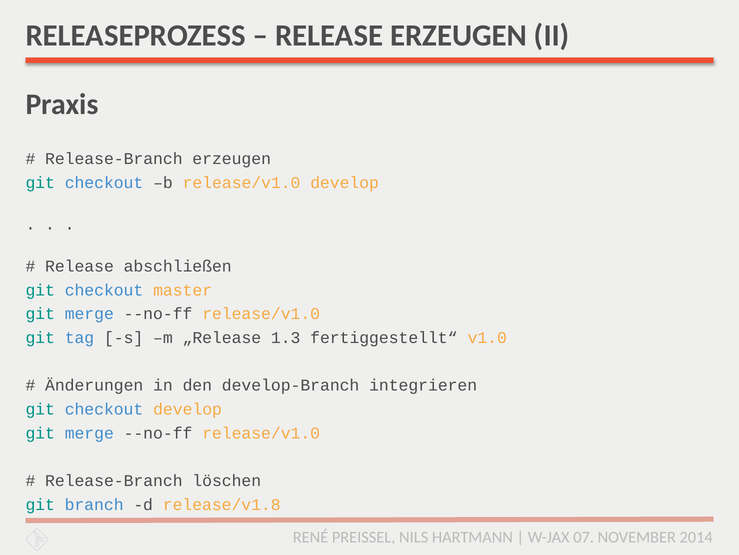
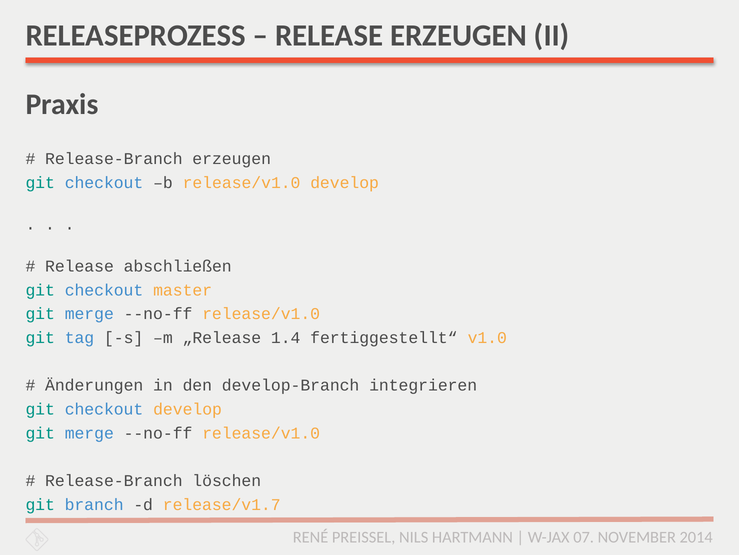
1.3: 1.3 -> 1.4
release/v1.8: release/v1.8 -> release/v1.7
